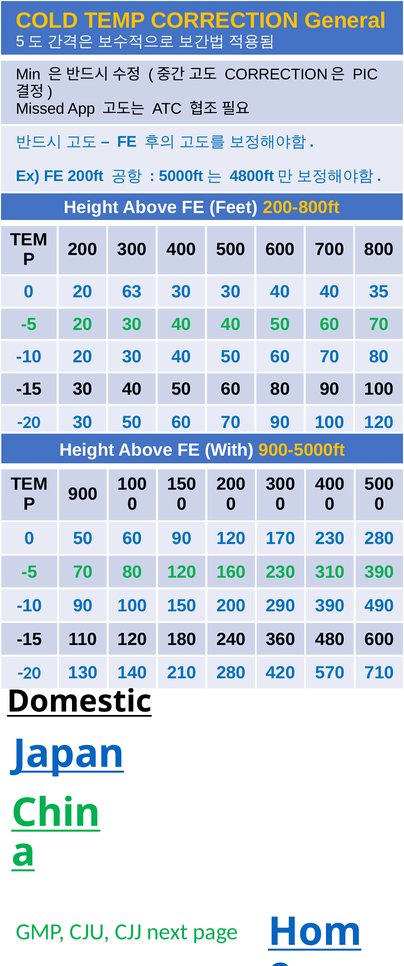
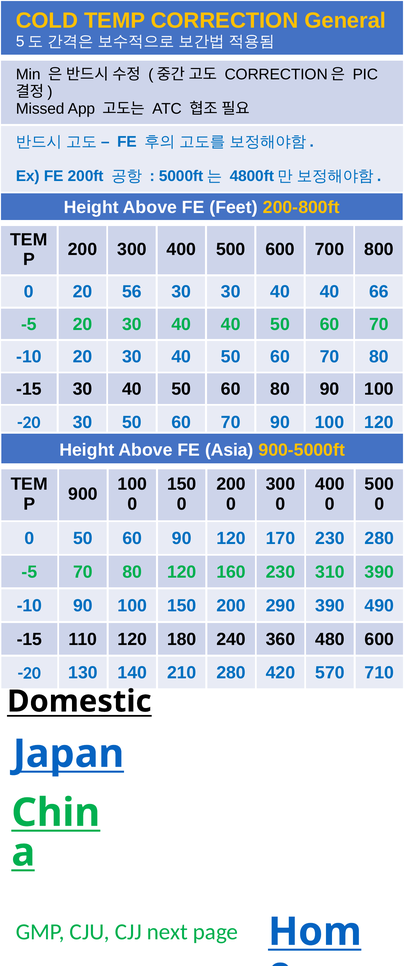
63: 63 -> 56
35: 35 -> 66
With: With -> Asia
